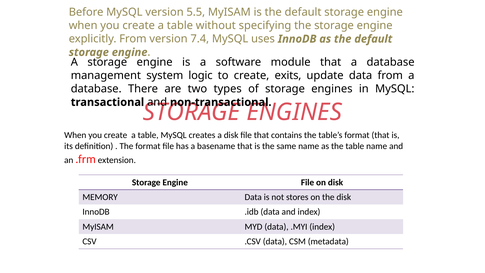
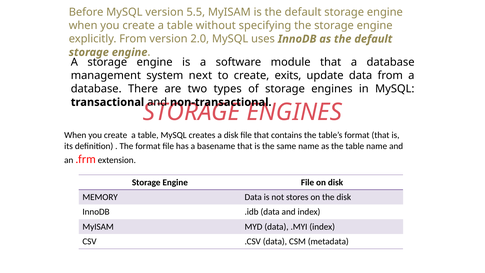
7.4: 7.4 -> 2.0
logic: logic -> next
